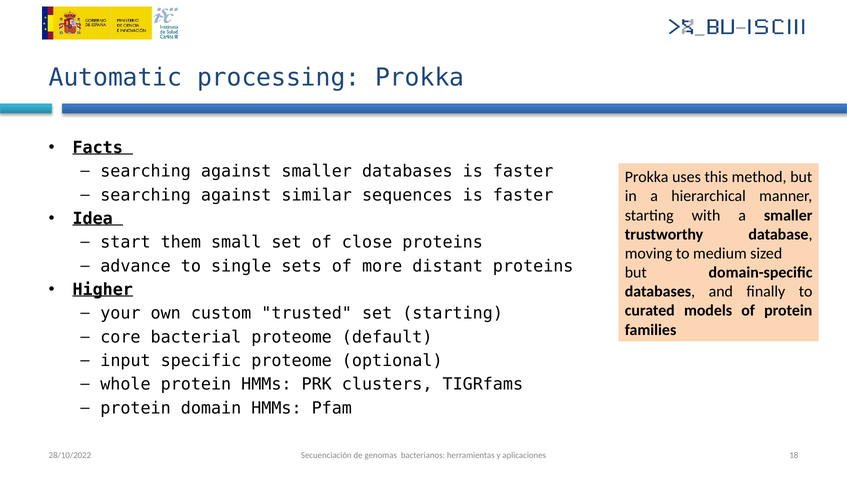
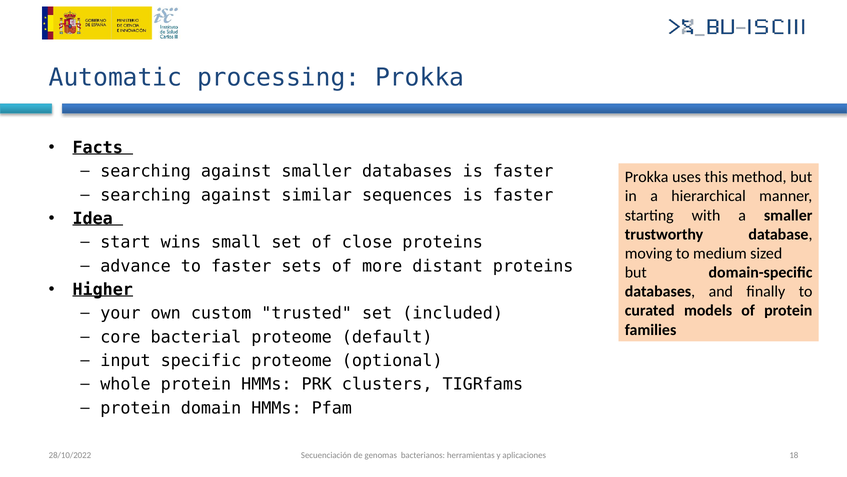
them: them -> wins
to single: single -> faster
set starting: starting -> included
